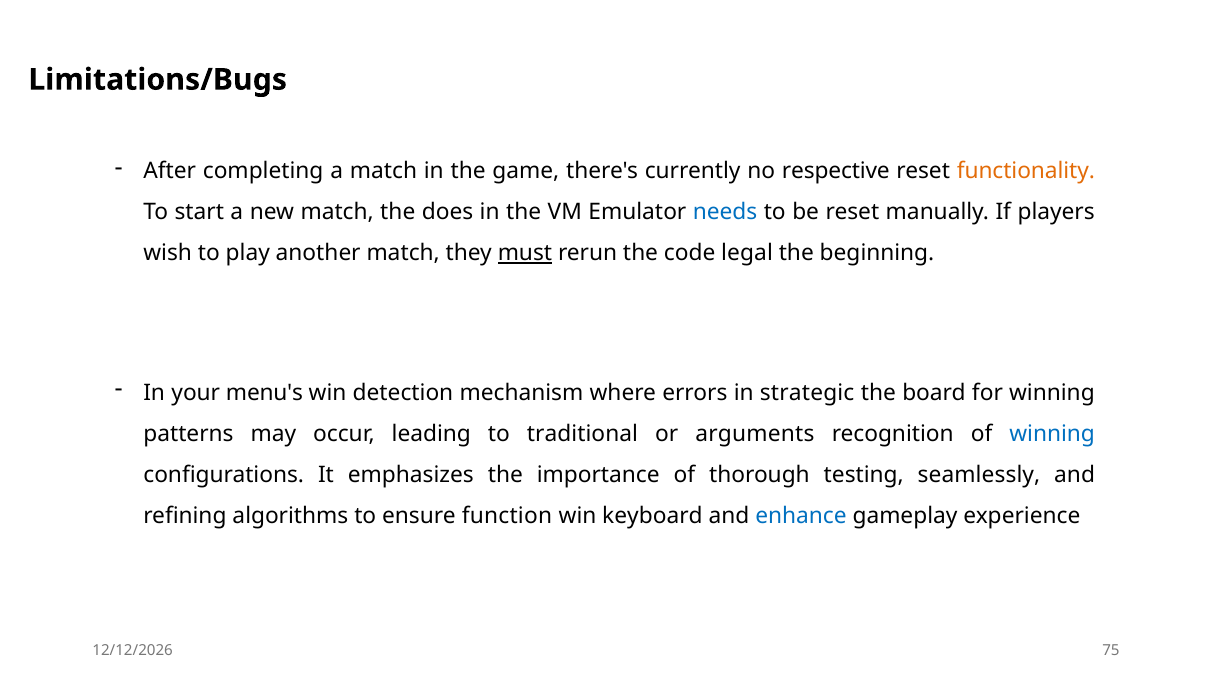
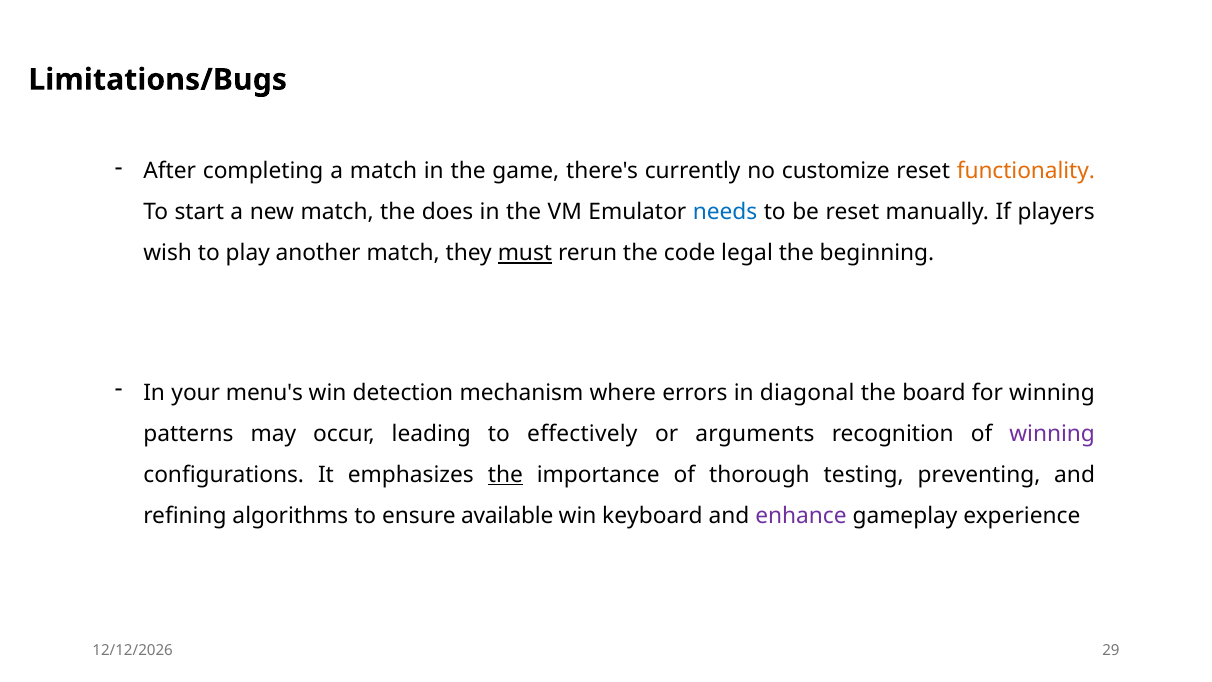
respective: respective -> customize
strategic: strategic -> diagonal
traditional: traditional -> effectively
winning at (1052, 434) colour: blue -> purple
the at (505, 475) underline: none -> present
seamlessly: seamlessly -> preventing
function: function -> available
enhance colour: blue -> purple
75: 75 -> 29
